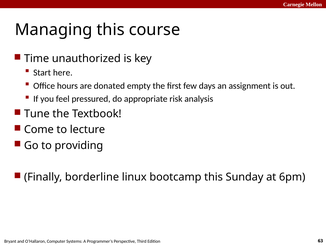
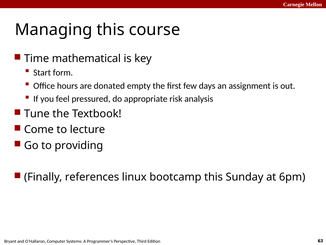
unauthorized: unauthorized -> mathematical
here: here -> form
borderline: borderline -> references
